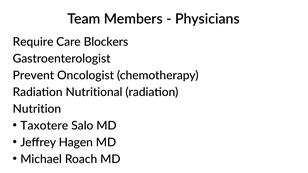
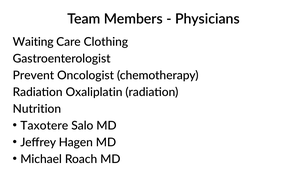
Require: Require -> Waiting
Blockers: Blockers -> Clothing
Nutritional: Nutritional -> Oxaliplatin
